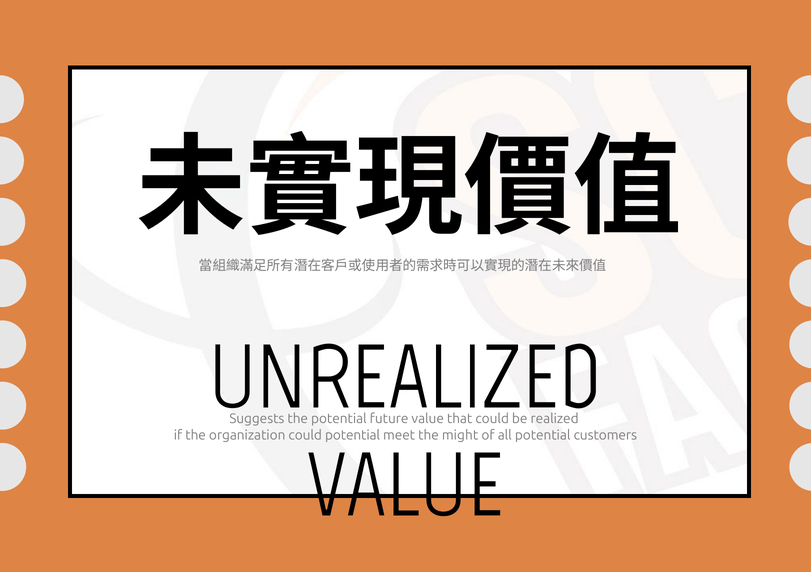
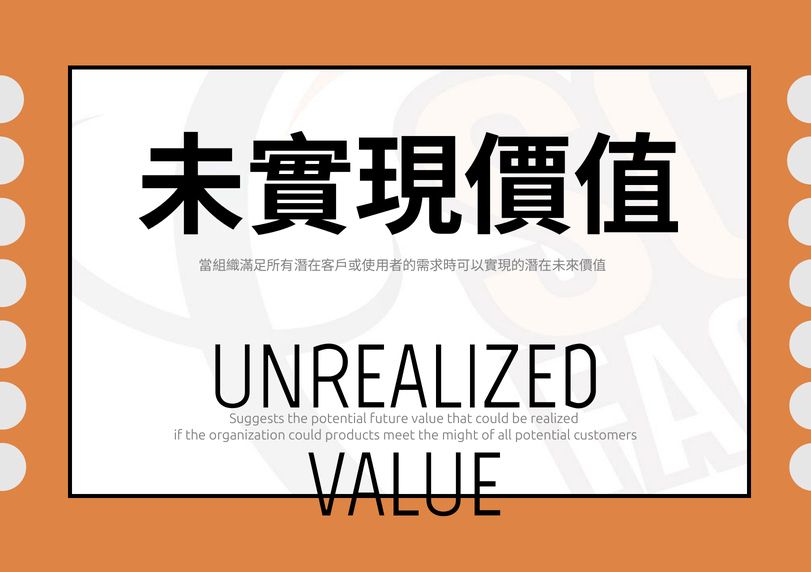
could potential: potential -> products
